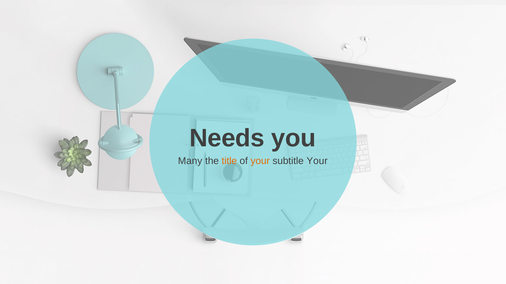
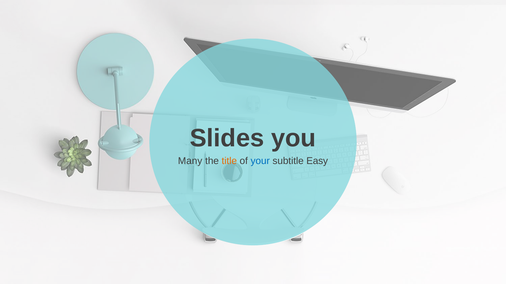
Needs: Needs -> Slides
your at (260, 161) colour: orange -> blue
subtitle Your: Your -> Easy
